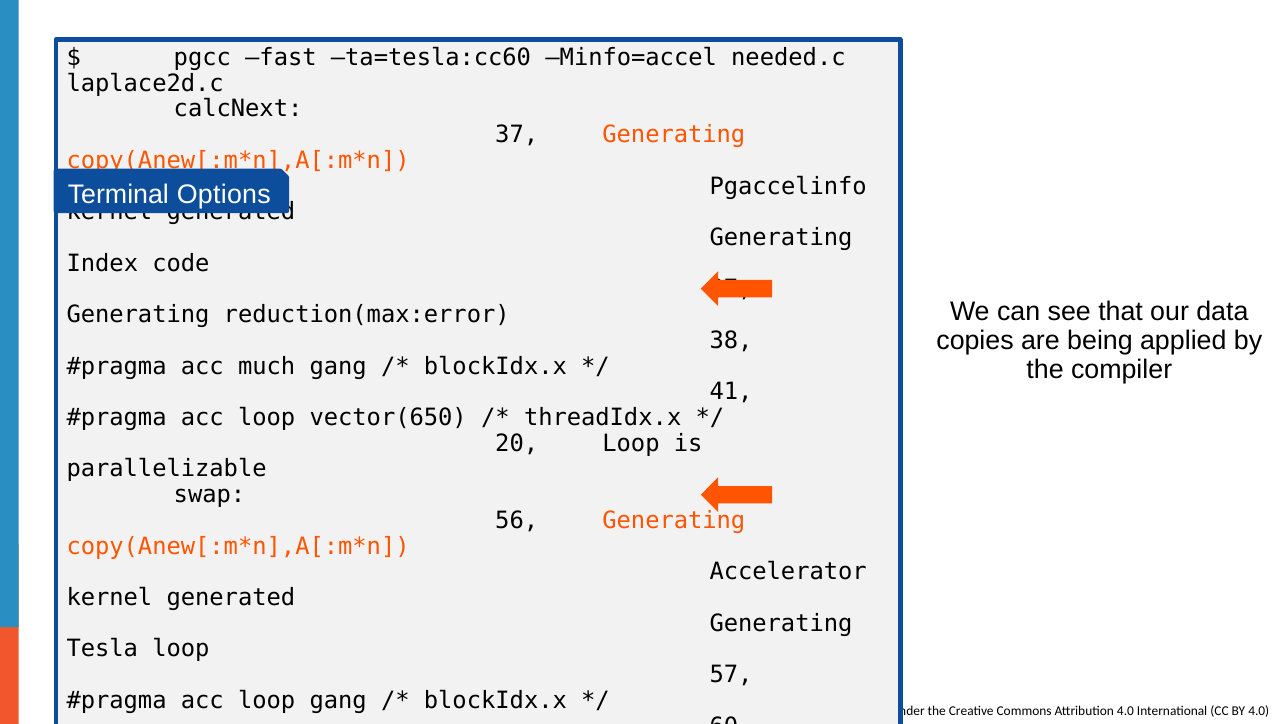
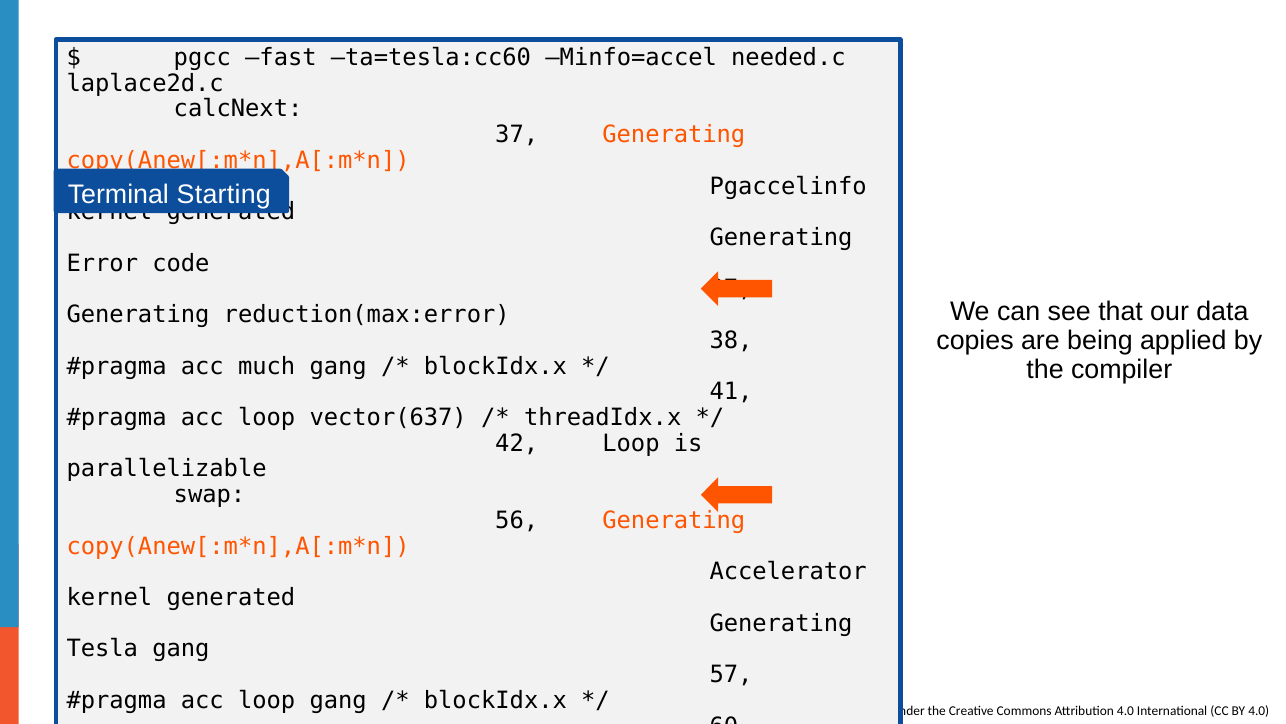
Options: Options -> Starting
Index: Index -> Error
vector(650: vector(650 -> vector(637
20: 20 -> 42
Tesla loop: loop -> gang
